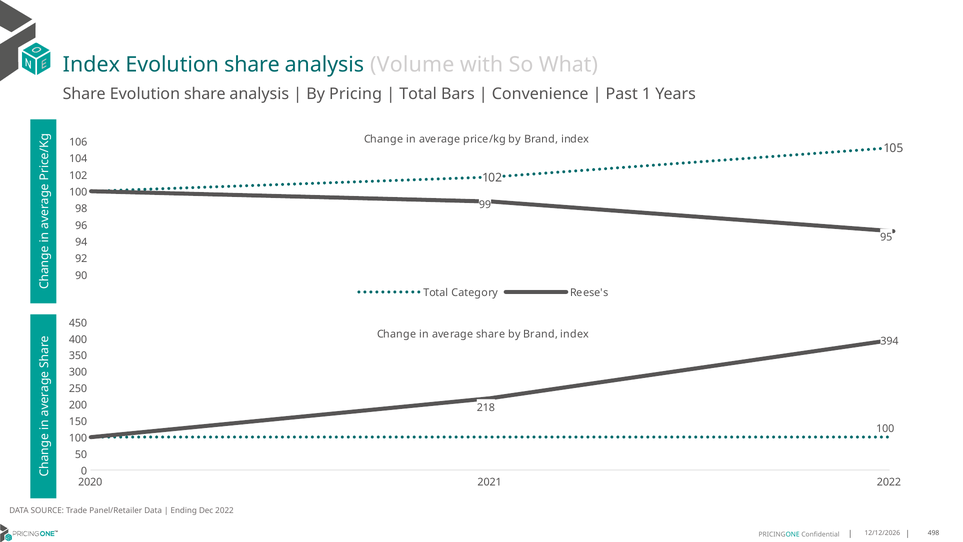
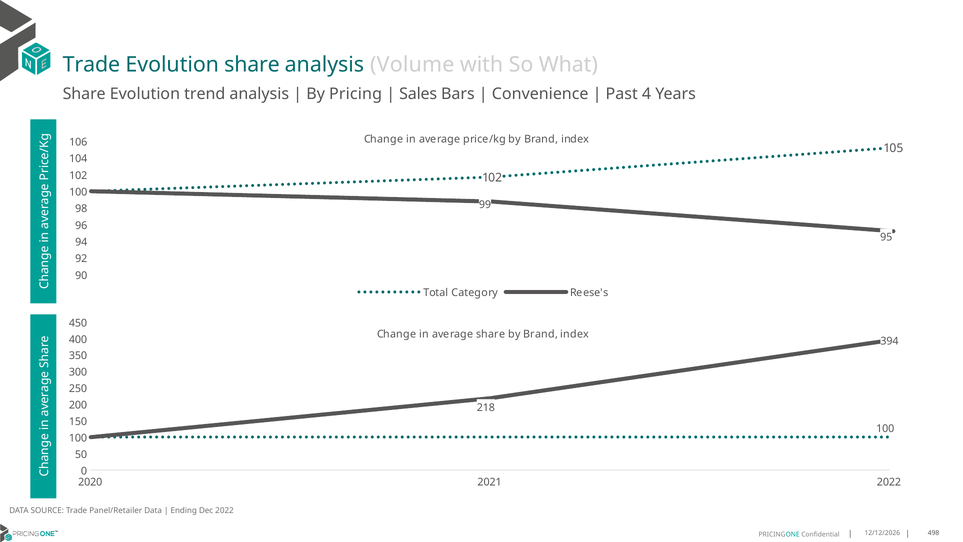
Index at (91, 65): Index -> Trade
Share Evolution share: share -> trend
Total at (418, 94): Total -> Sales
1: 1 -> 4
